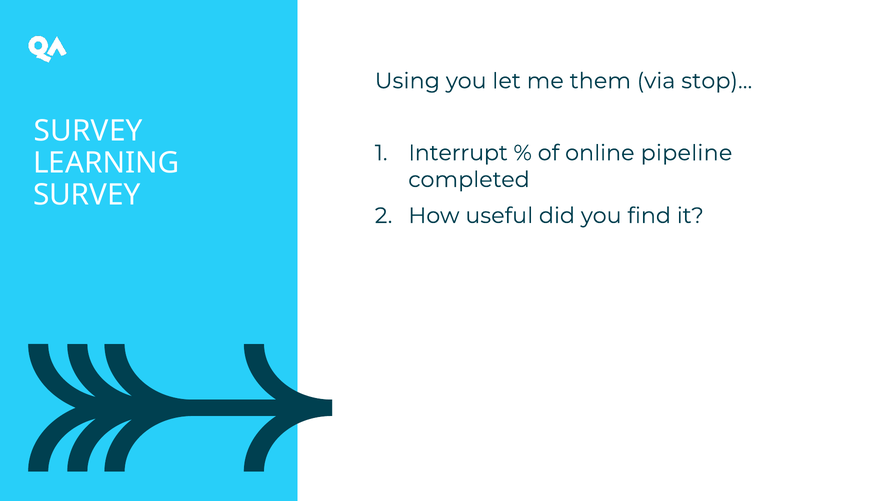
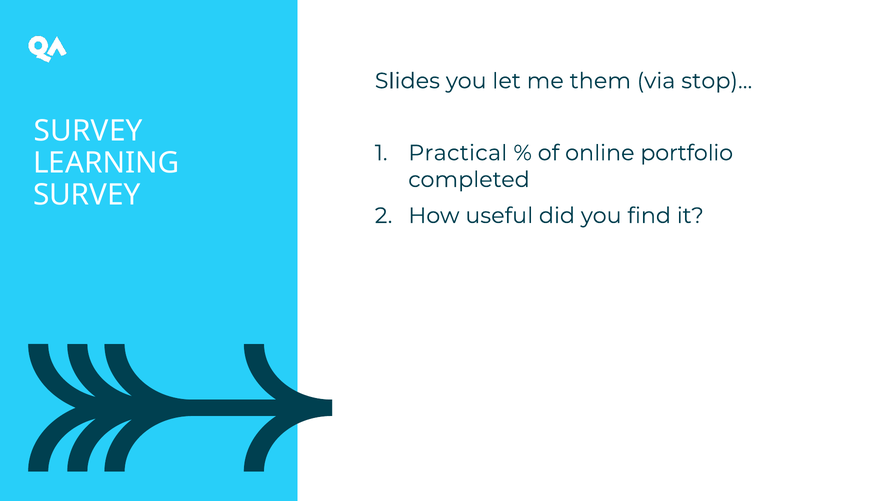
Using: Using -> Slides
Interrupt: Interrupt -> Practical
pipeline: pipeline -> portfolio
